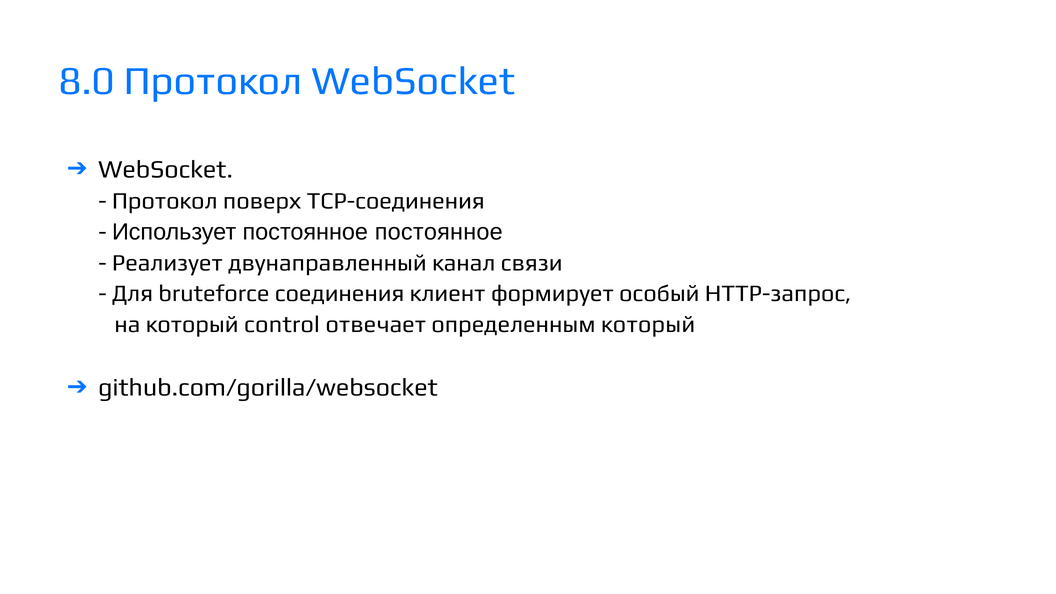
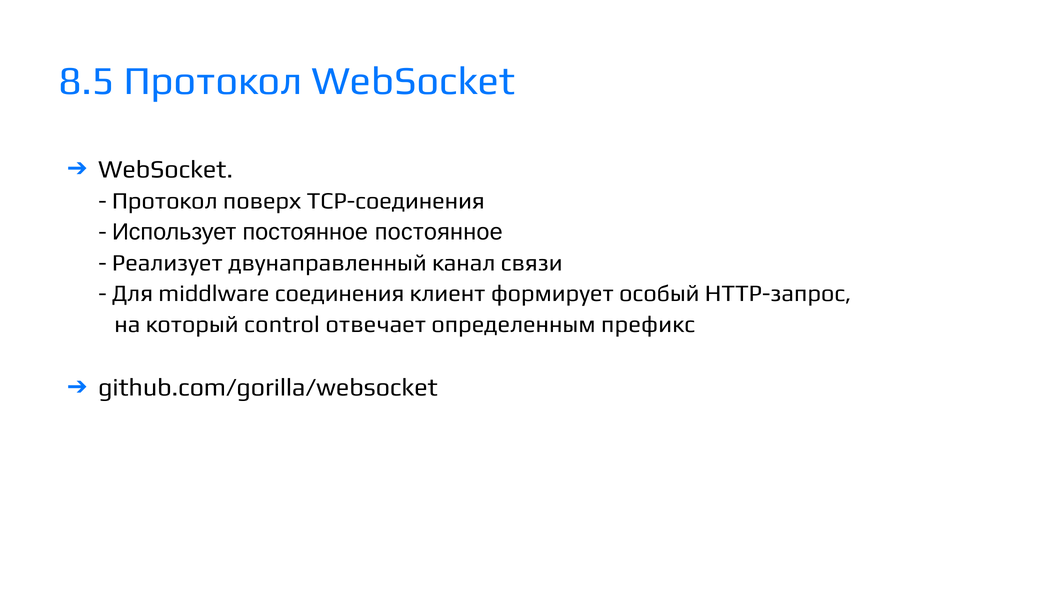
8.0: 8.0 -> 8.5
bruteforce: bruteforce -> middlware
определенным который: который -> префикс
